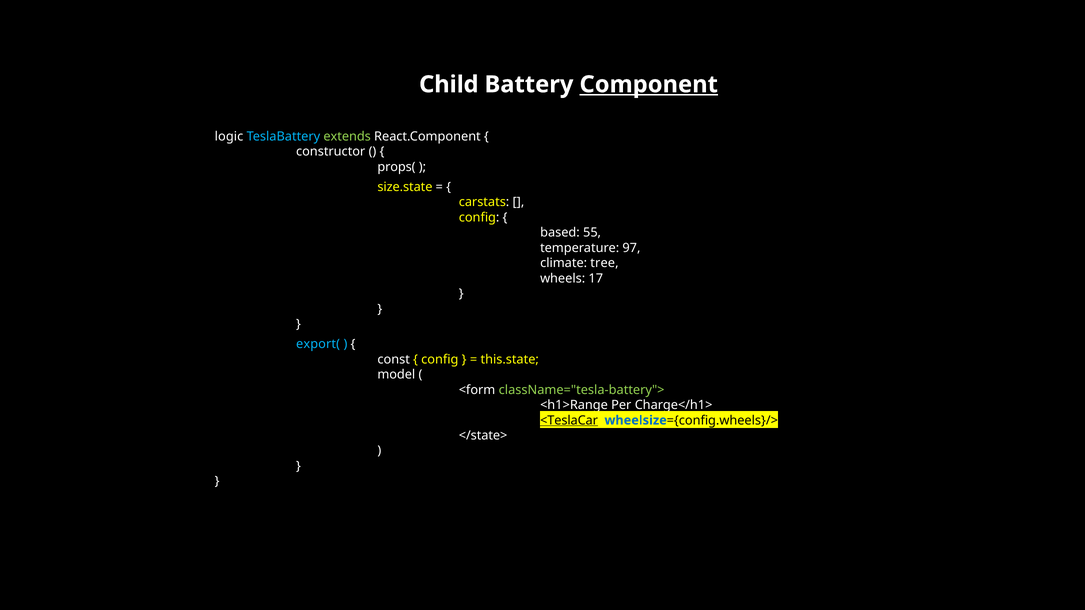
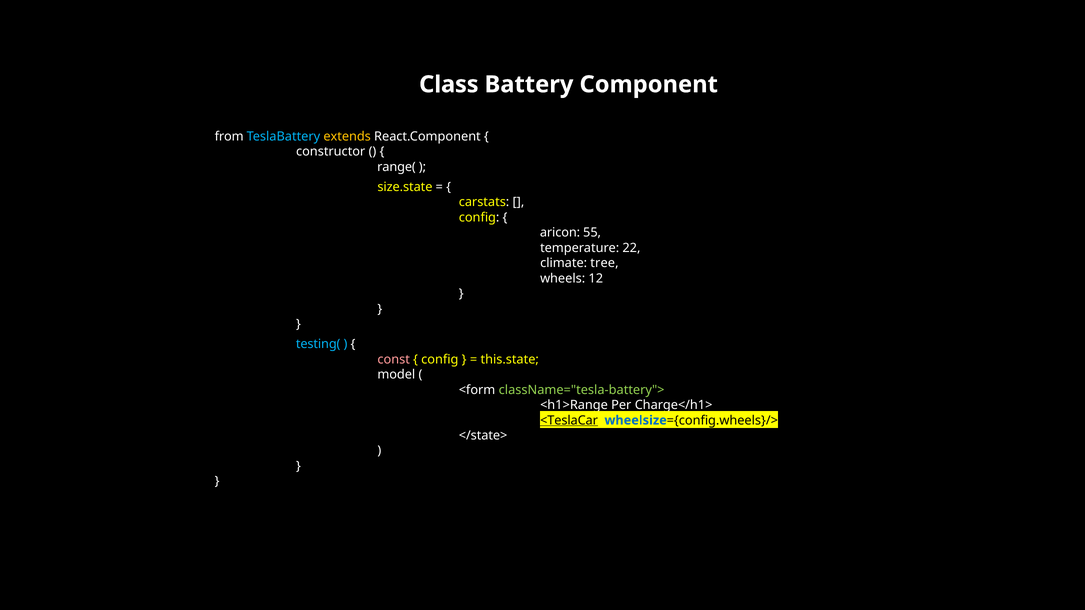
Child: Child -> Class
Component underline: present -> none
logic: logic -> from
extends colour: light green -> yellow
props(: props( -> range(
based: based -> aricon
97: 97 -> 22
17: 17 -> 12
export(: export( -> testing(
const colour: white -> pink
